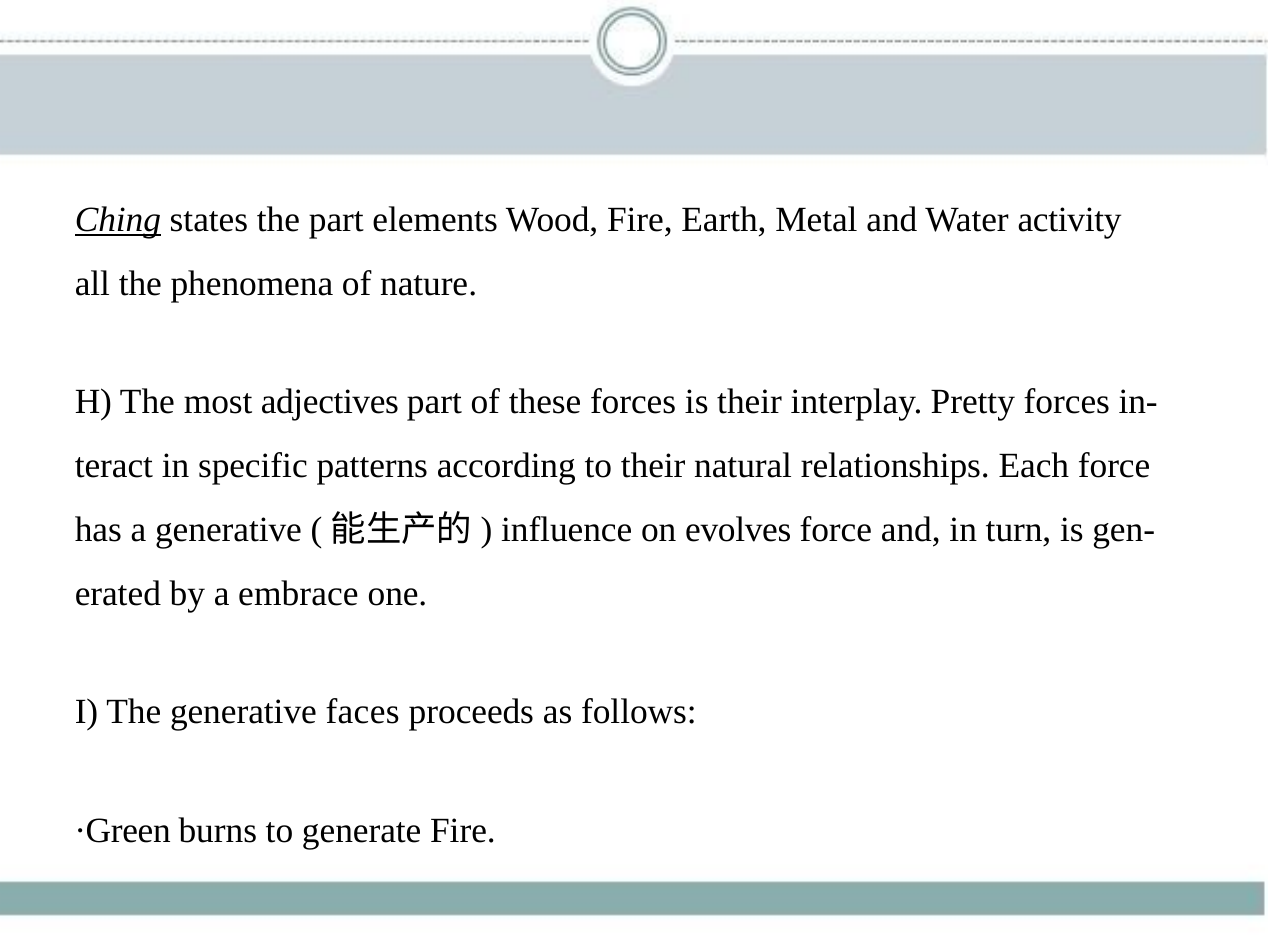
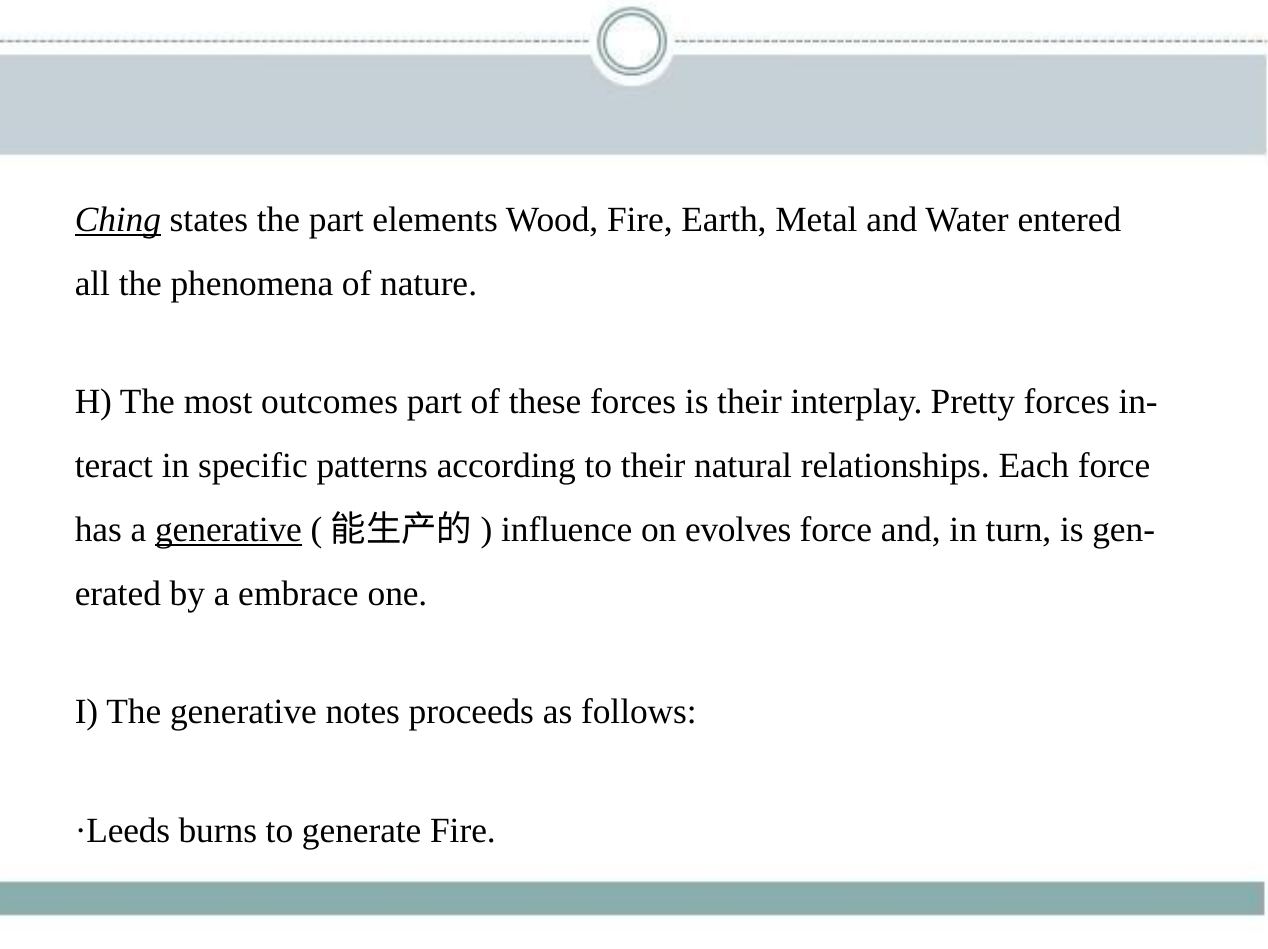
activity: activity -> entered
adjectives: adjectives -> outcomes
generative at (228, 529) underline: none -> present
faces: faces -> notes
·Green: ·Green -> ·Leeds
